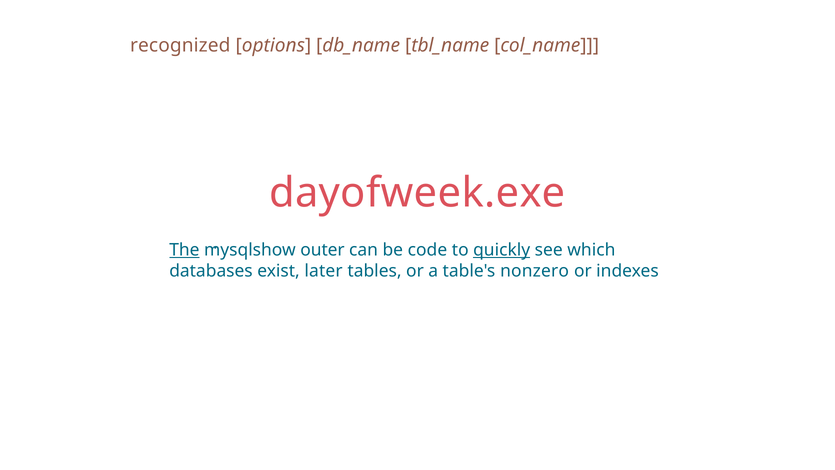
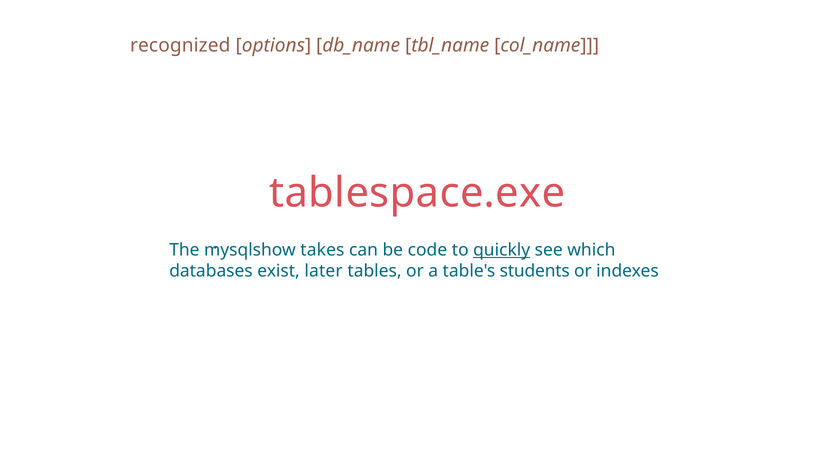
dayofweek.exe: dayofweek.exe -> tablespace.exe
The underline: present -> none
outer: outer -> takes
nonzero: nonzero -> students
